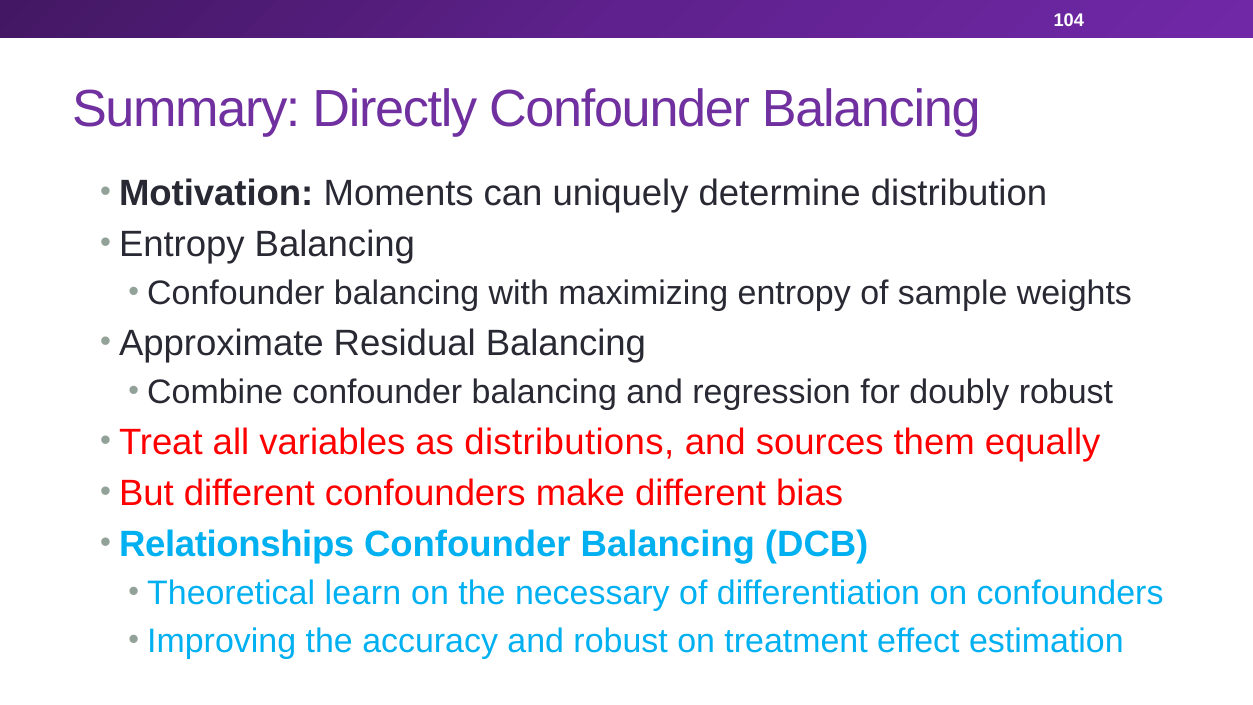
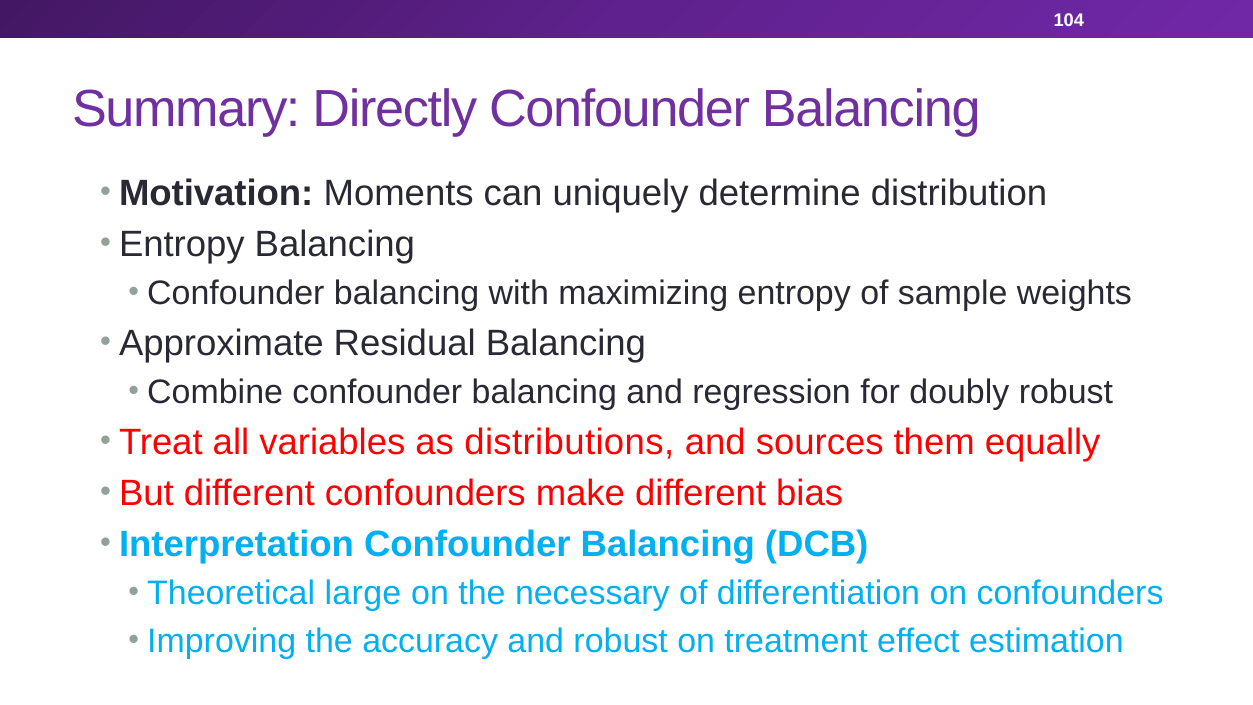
Relationships: Relationships -> Interpretation
learn: learn -> large
